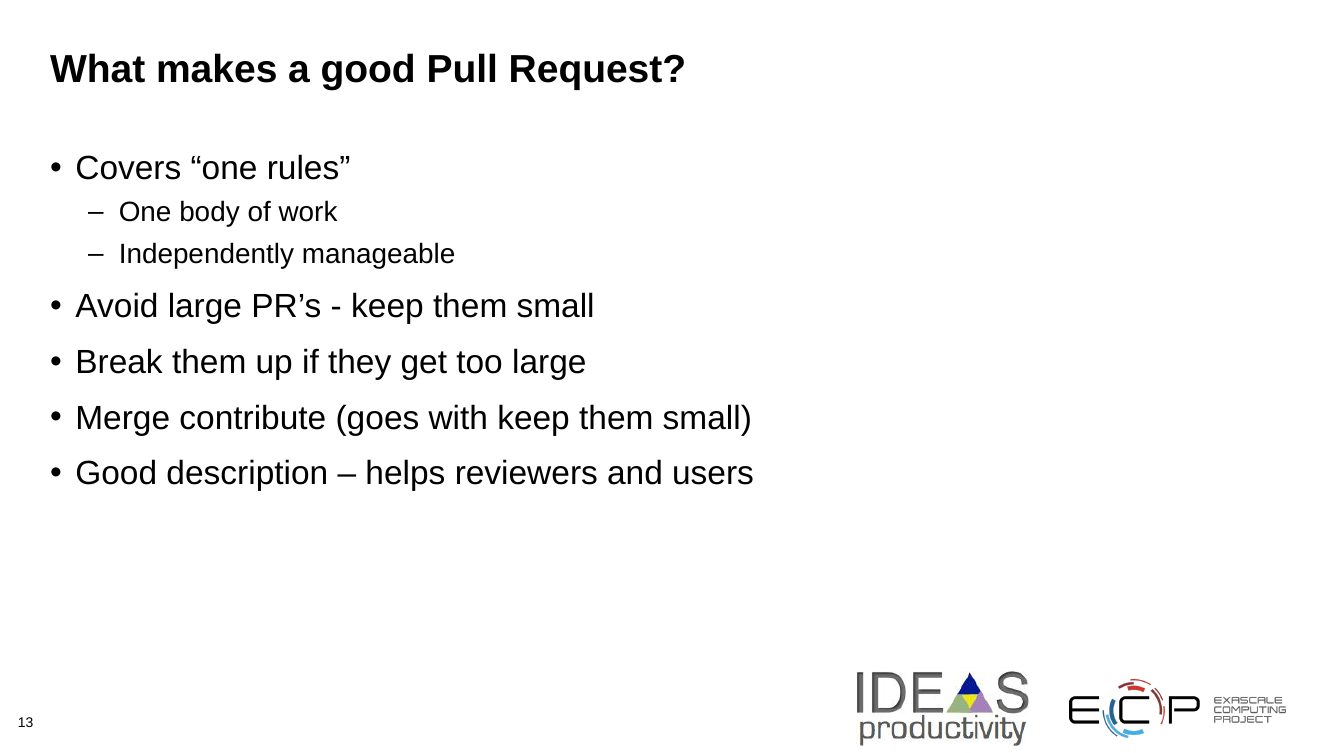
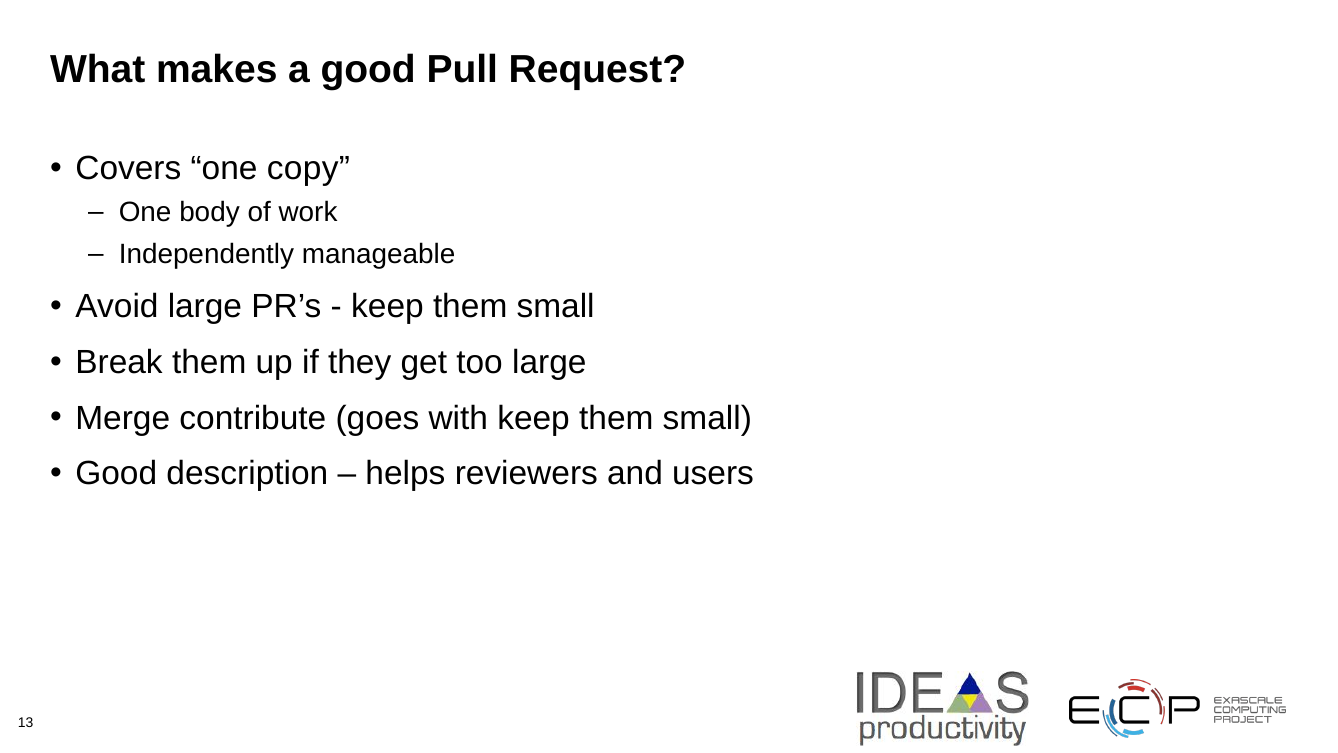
rules: rules -> copy
